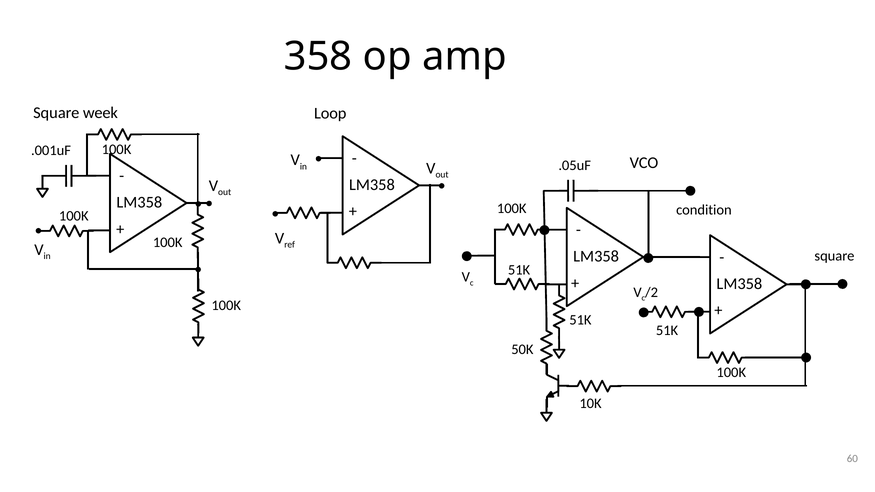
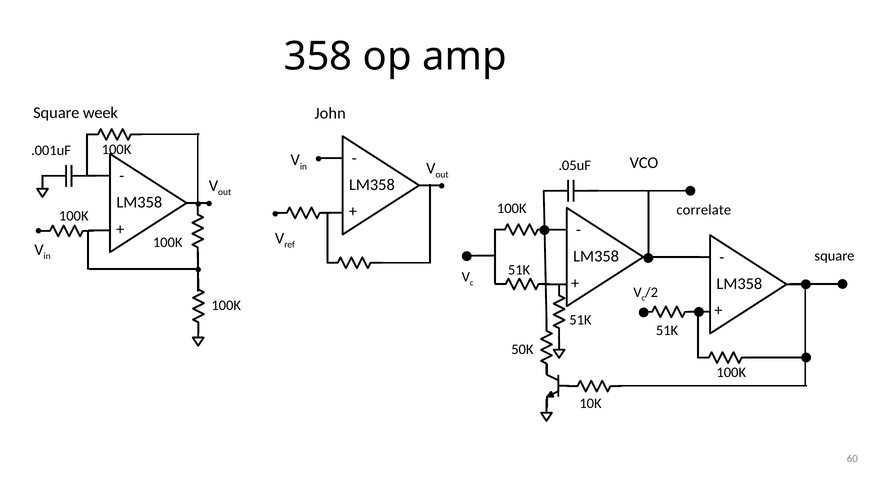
Loop: Loop -> John
condition: condition -> correlate
